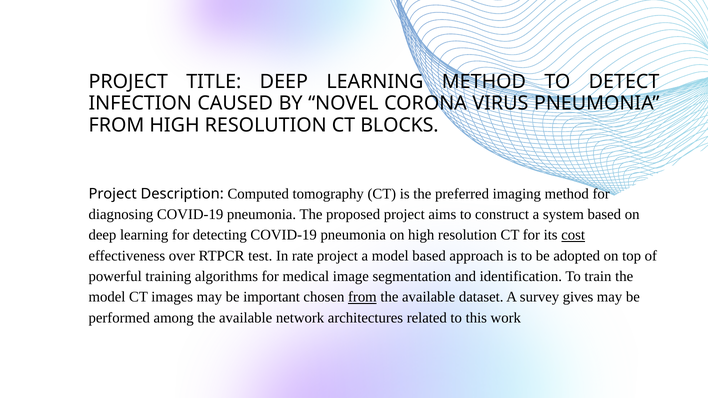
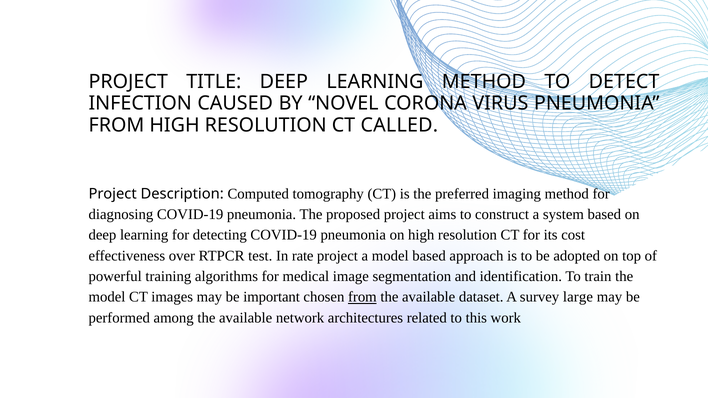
BLOCKS: BLOCKS -> CALLED
cost underline: present -> none
gives: gives -> large
